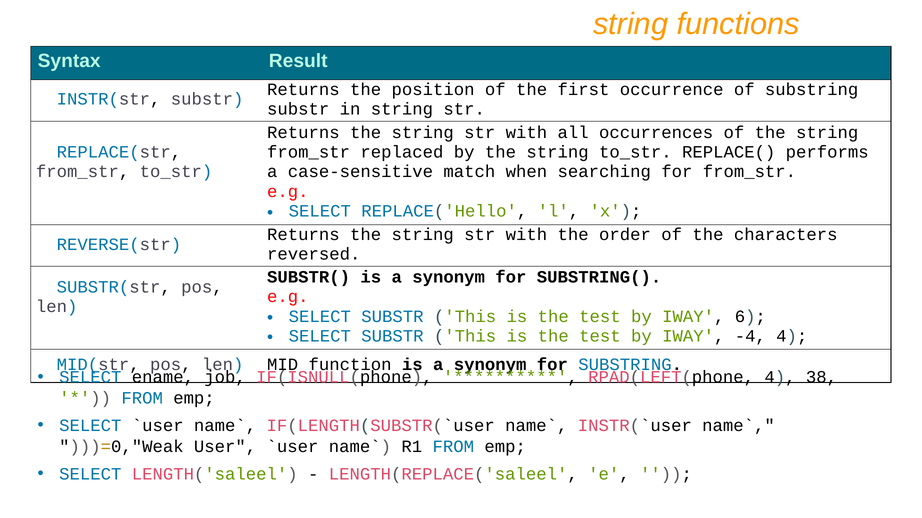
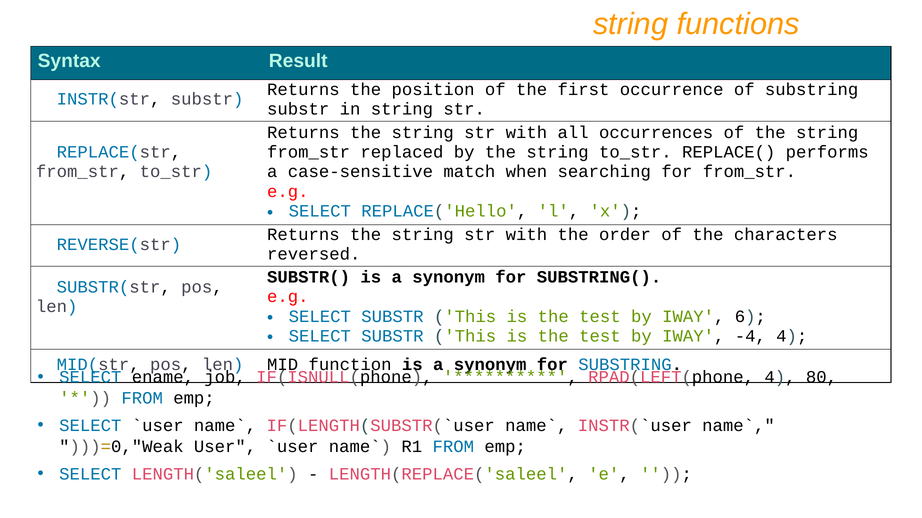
38: 38 -> 80
